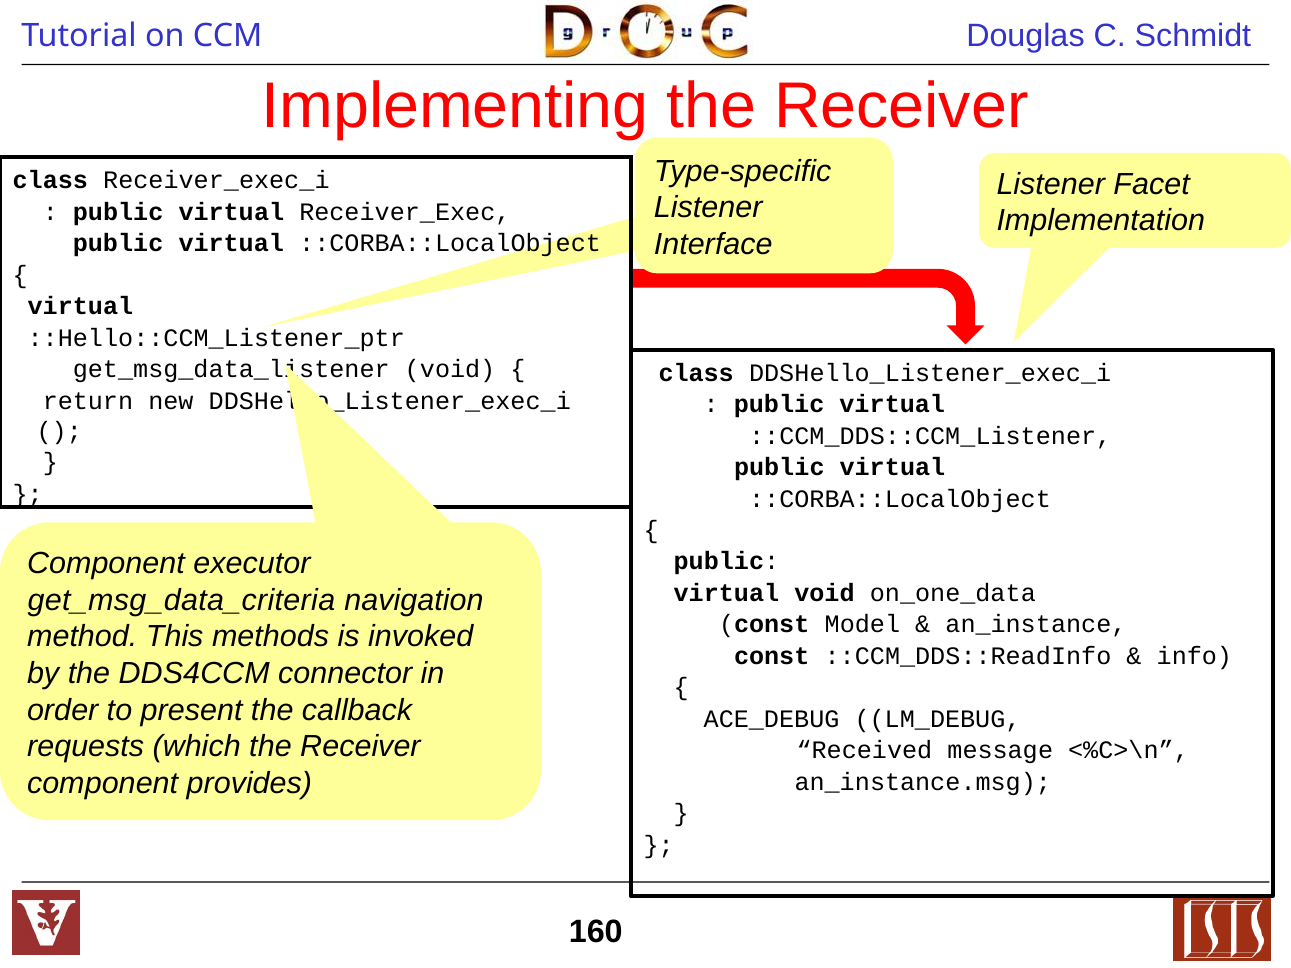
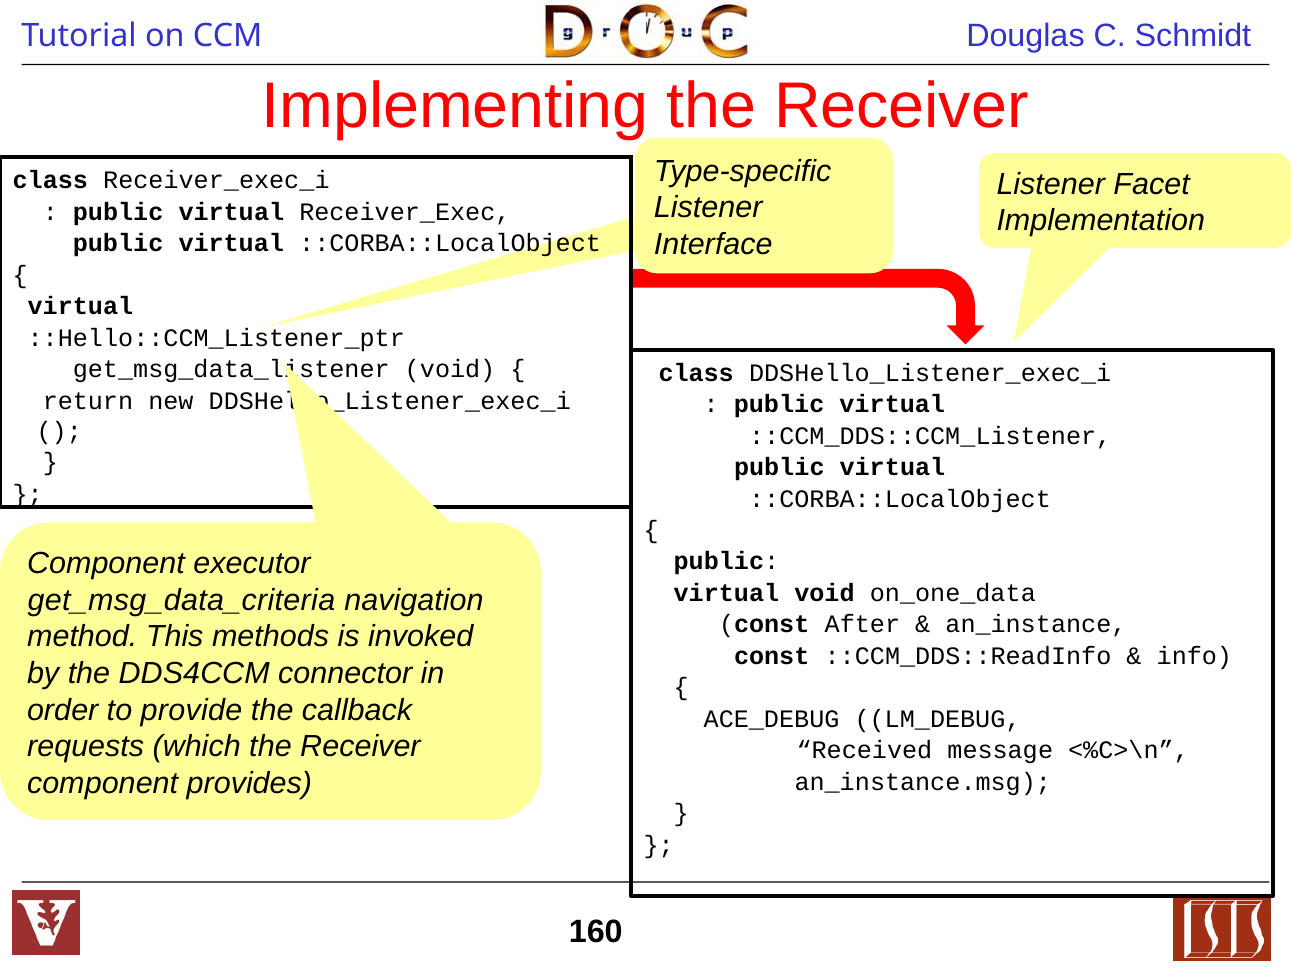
Model: Model -> After
present: present -> provide
